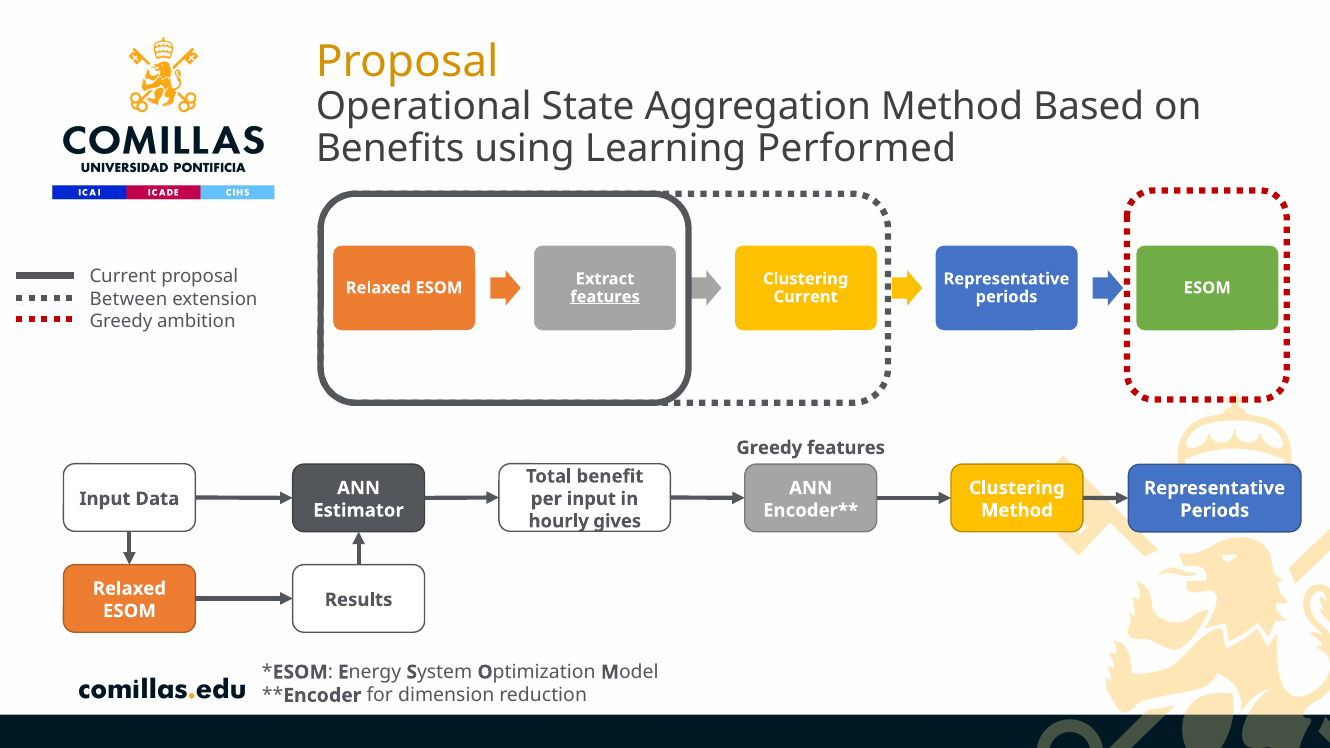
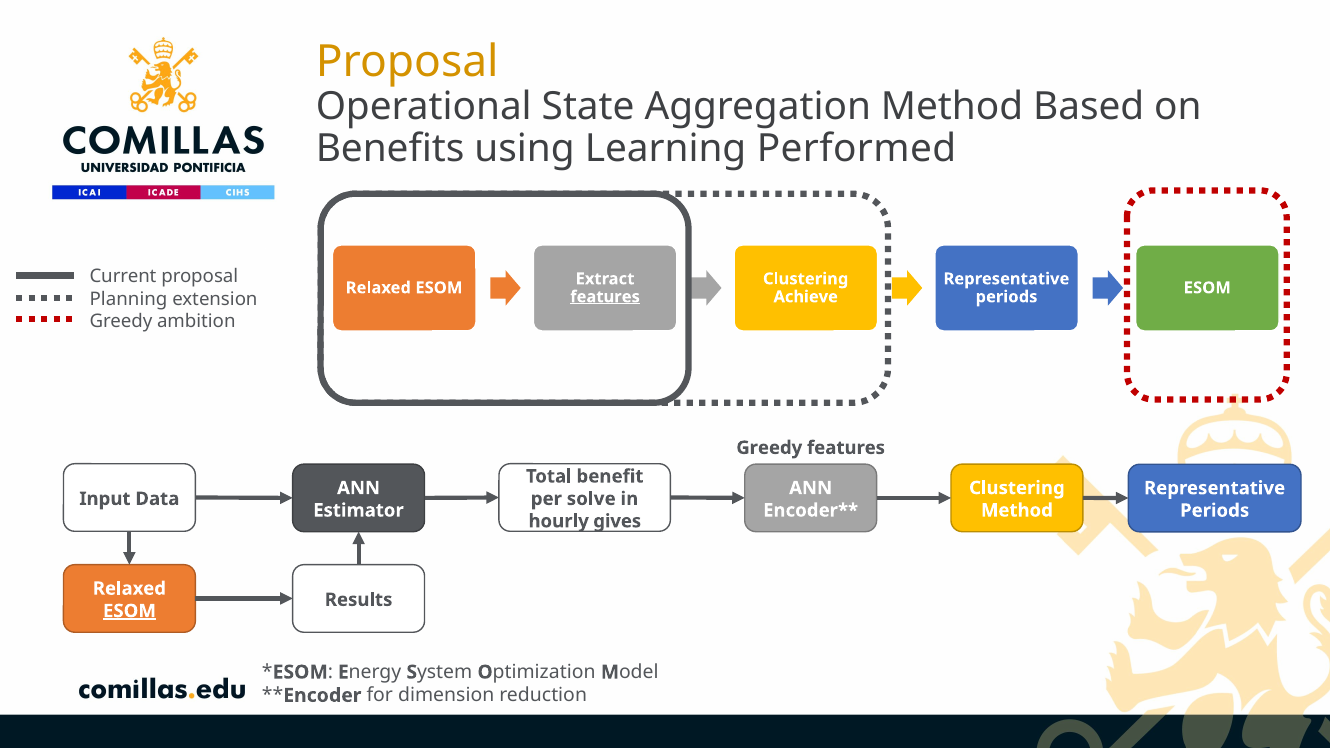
Between: Between -> Planning
Current at (806, 297): Current -> Achieve
per input: input -> solve
ESOM at (129, 611) underline: none -> present
